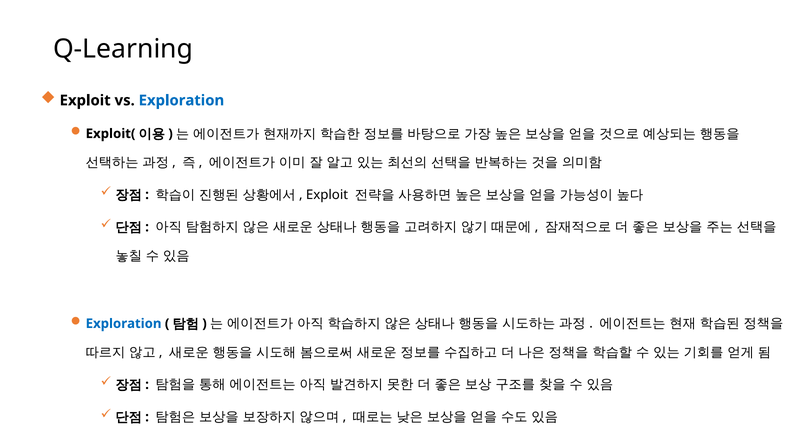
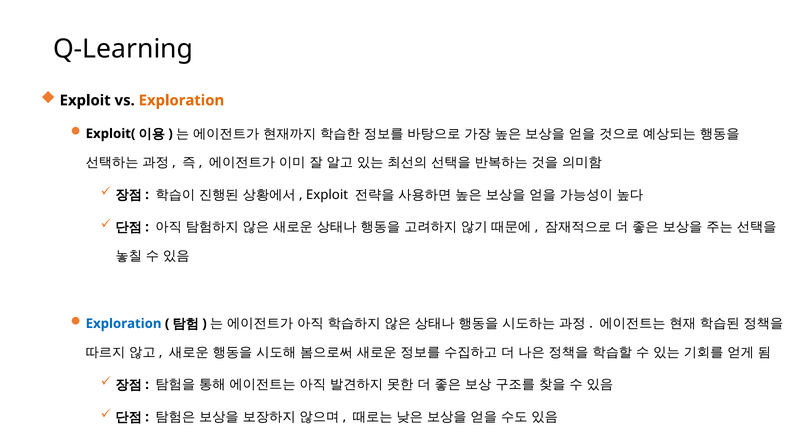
Exploration at (181, 100) colour: blue -> orange
